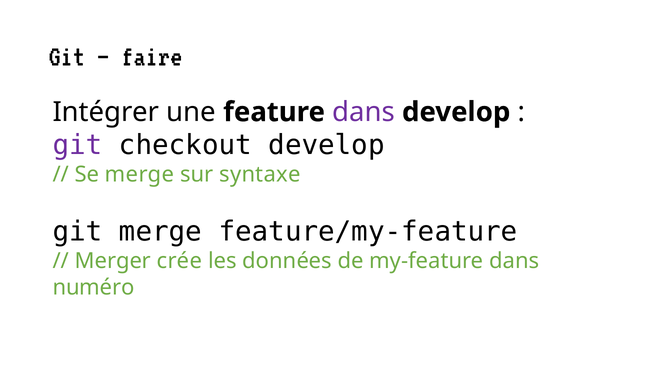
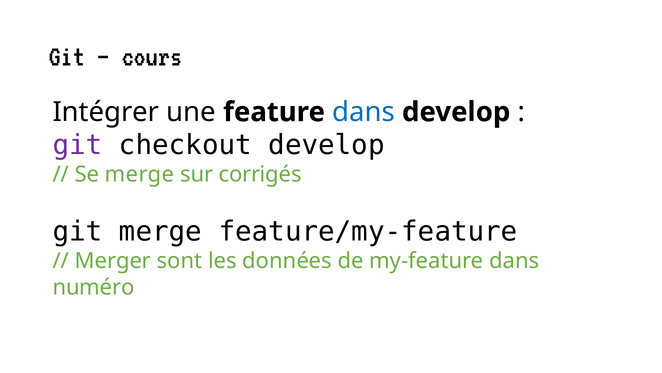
faire: faire -> cours
dans at (363, 112) colour: purple -> blue
syntaxe: syntaxe -> corrigés
crée: crée -> sont
